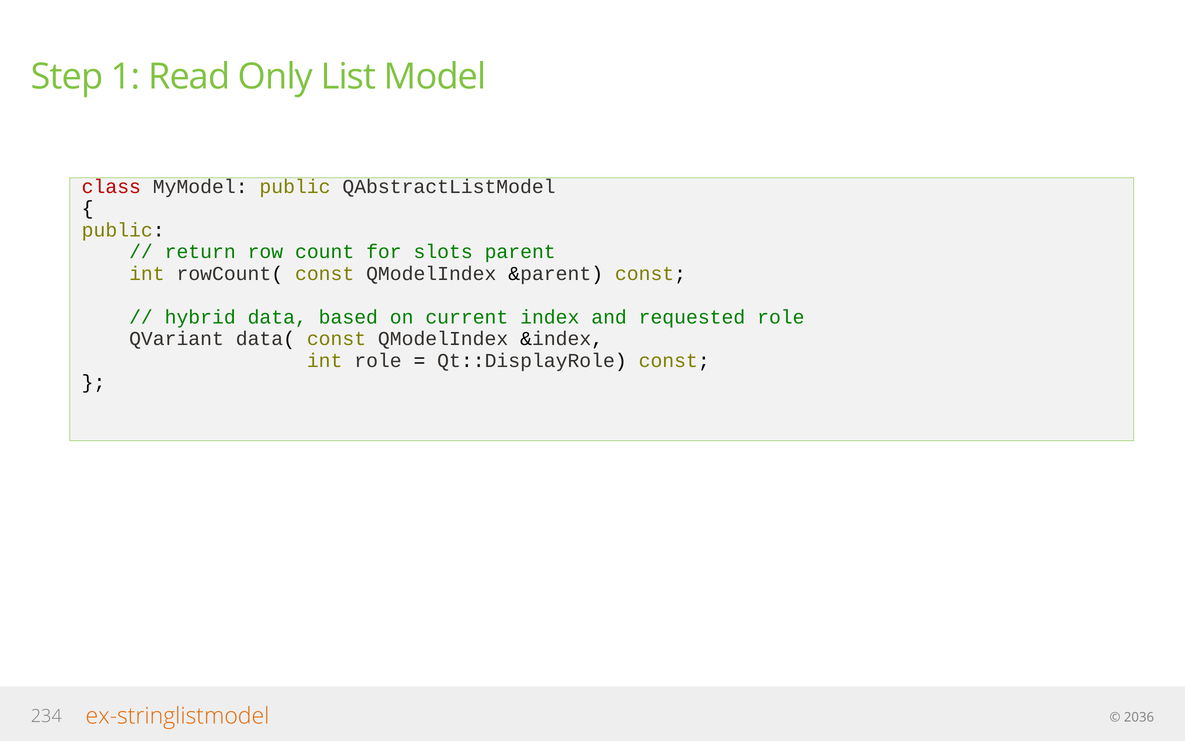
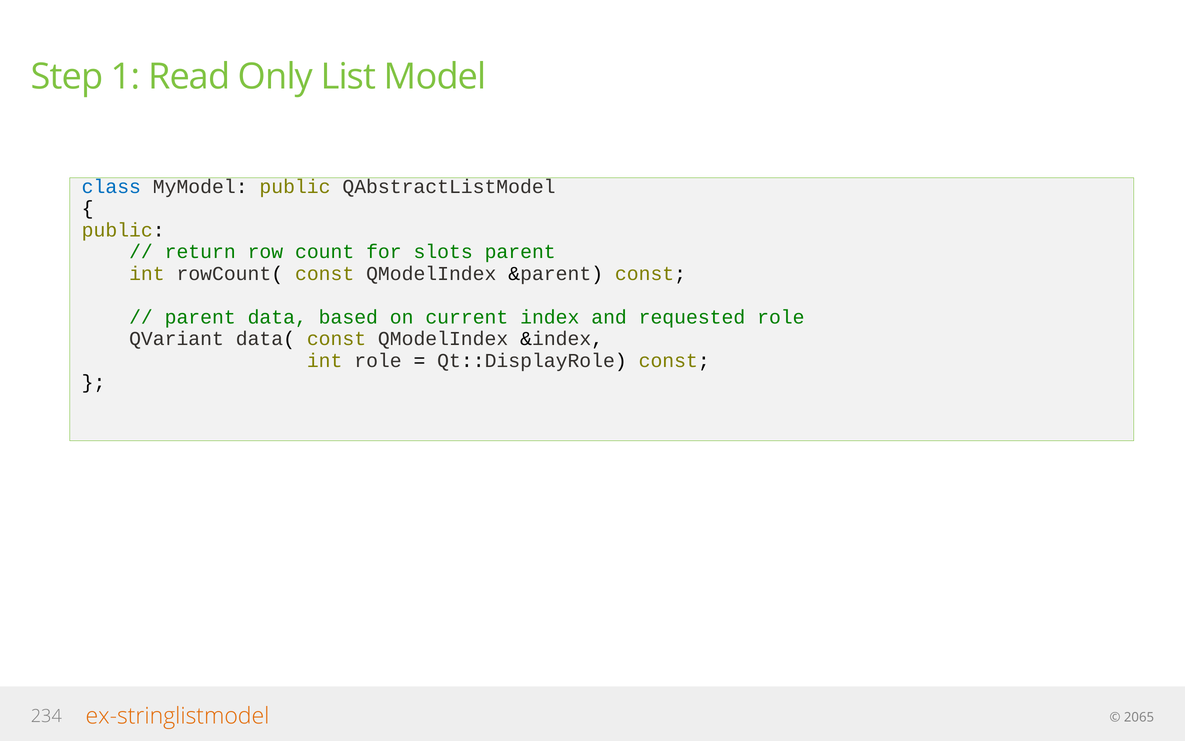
class colour: red -> blue
hybrid at (200, 317): hybrid -> parent
2036: 2036 -> 2065
